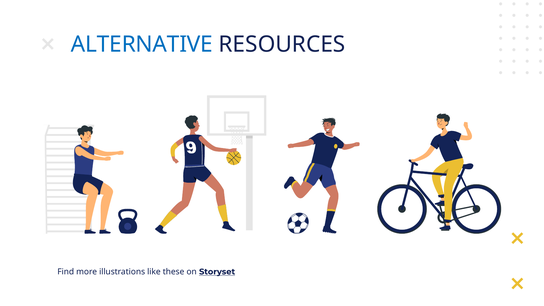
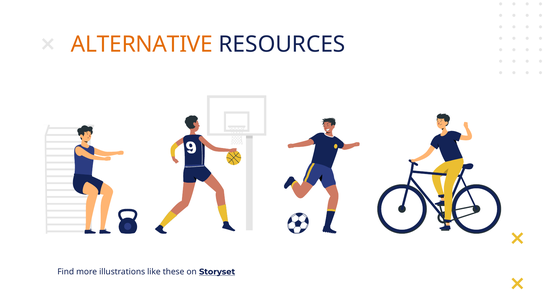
ALTERNATIVE colour: blue -> orange
